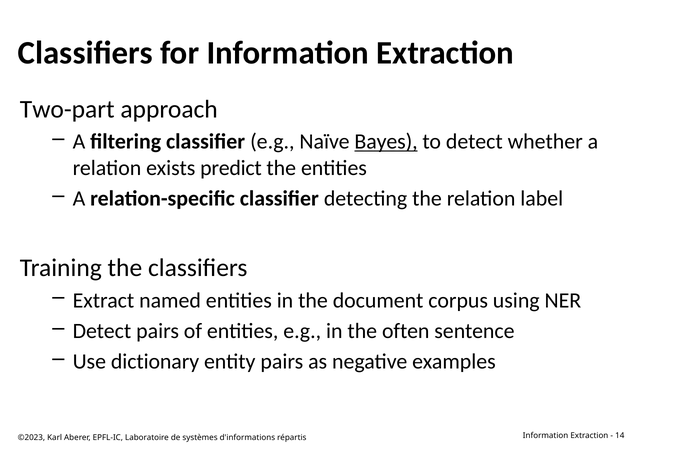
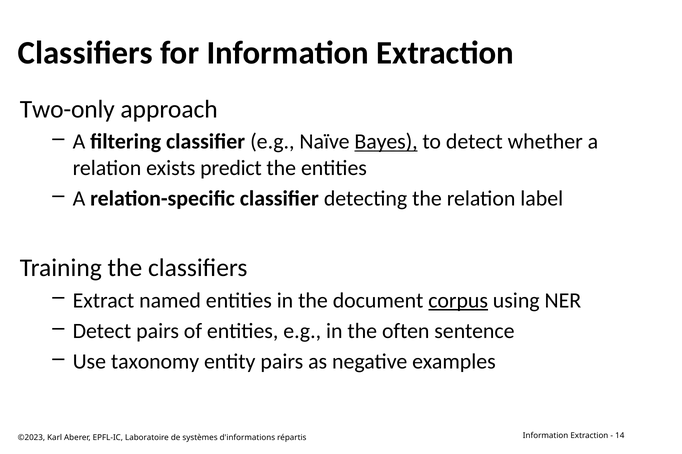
Two-part: Two-part -> Two-only
corpus underline: none -> present
dictionary: dictionary -> taxonomy
